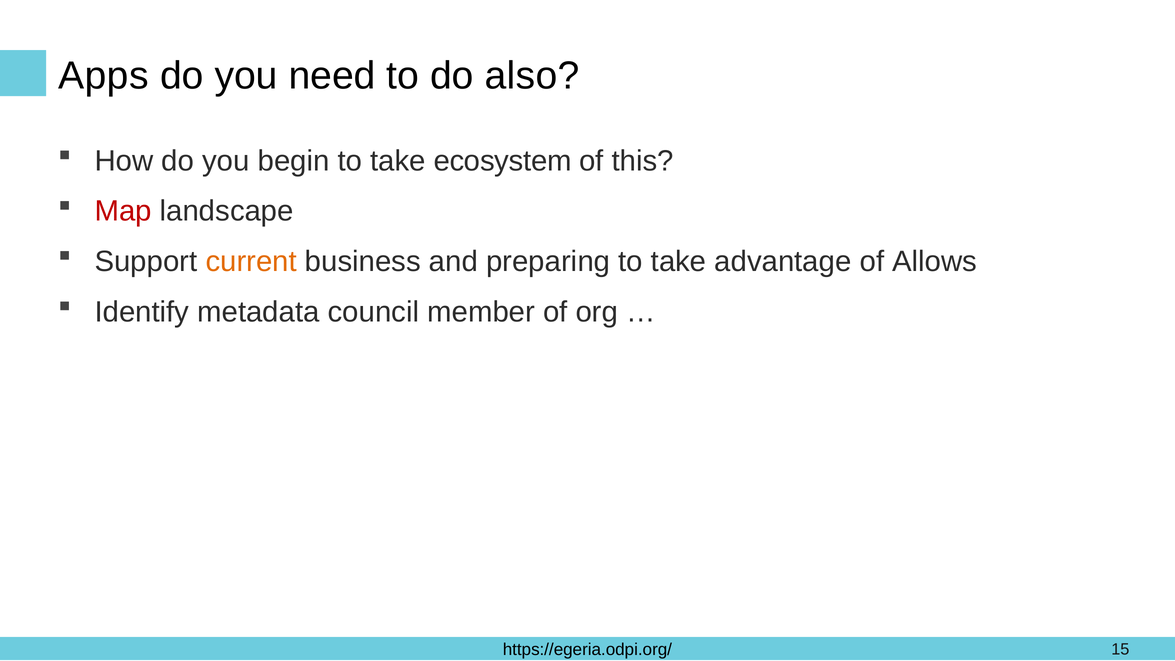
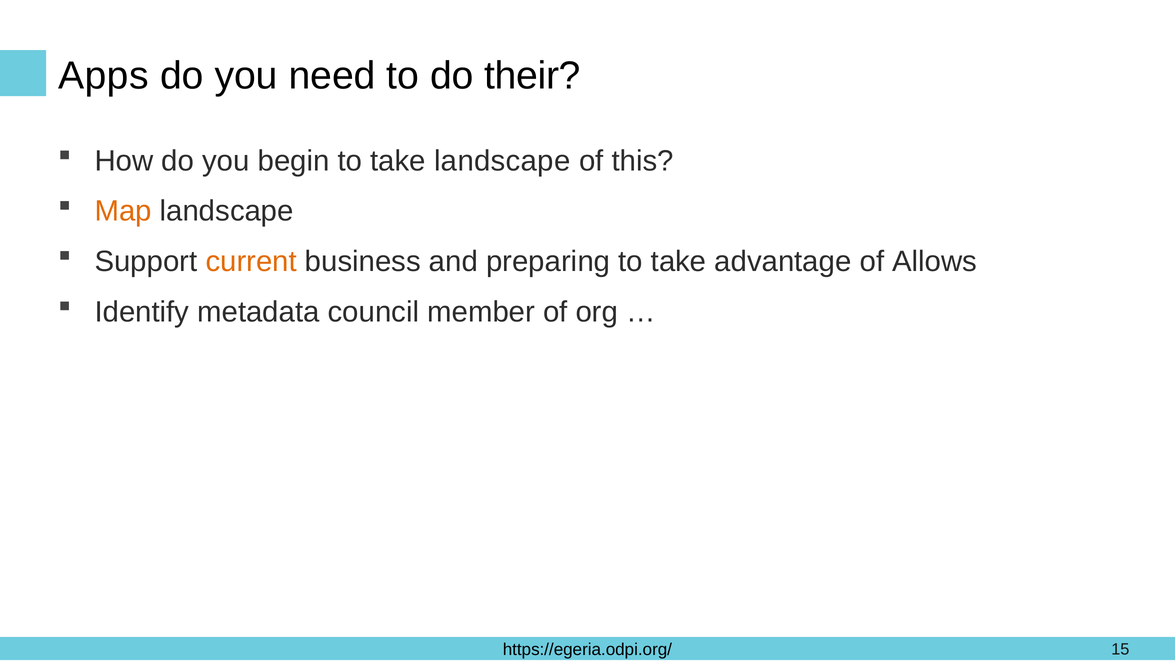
also: also -> their
take ecosystem: ecosystem -> landscape
Map colour: red -> orange
